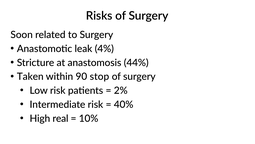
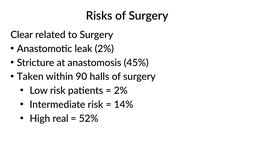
Soon: Soon -> Clear
leak 4%: 4% -> 2%
44%: 44% -> 45%
stop: stop -> halls
40%: 40% -> 14%
10%: 10% -> 52%
